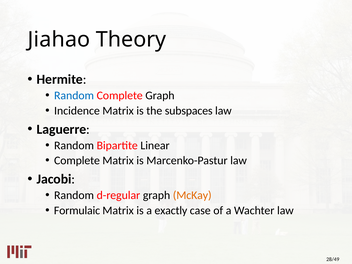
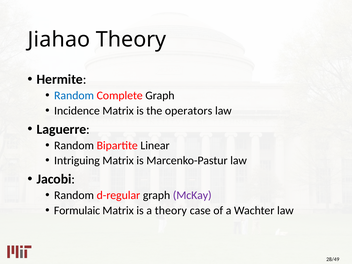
subspaces: subspaces -> operators
Complete at (77, 161): Complete -> Intriguing
McKay colour: orange -> purple
a exactly: exactly -> theory
